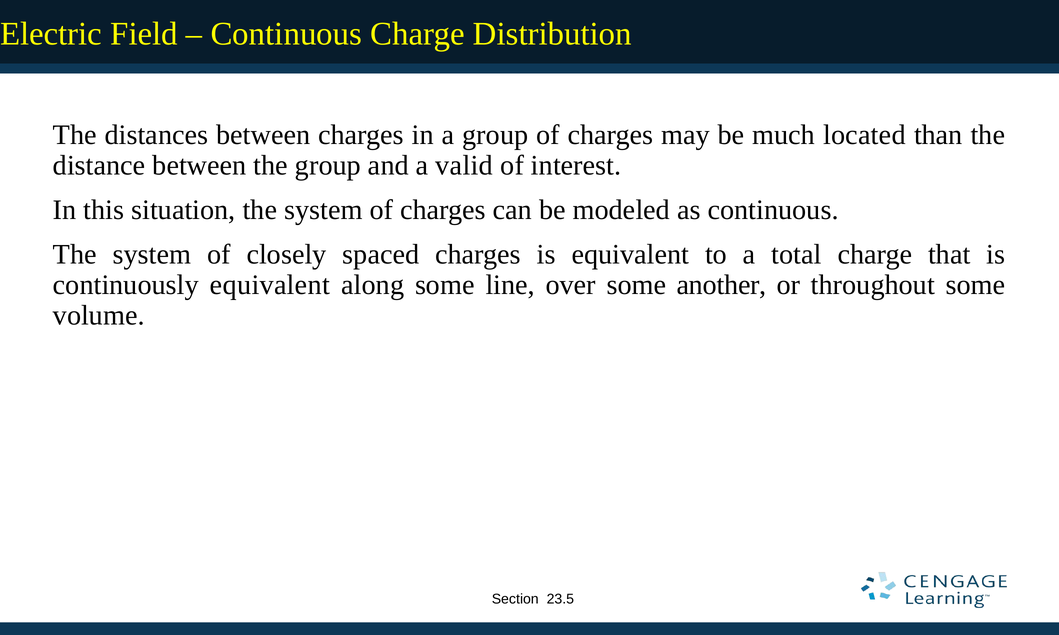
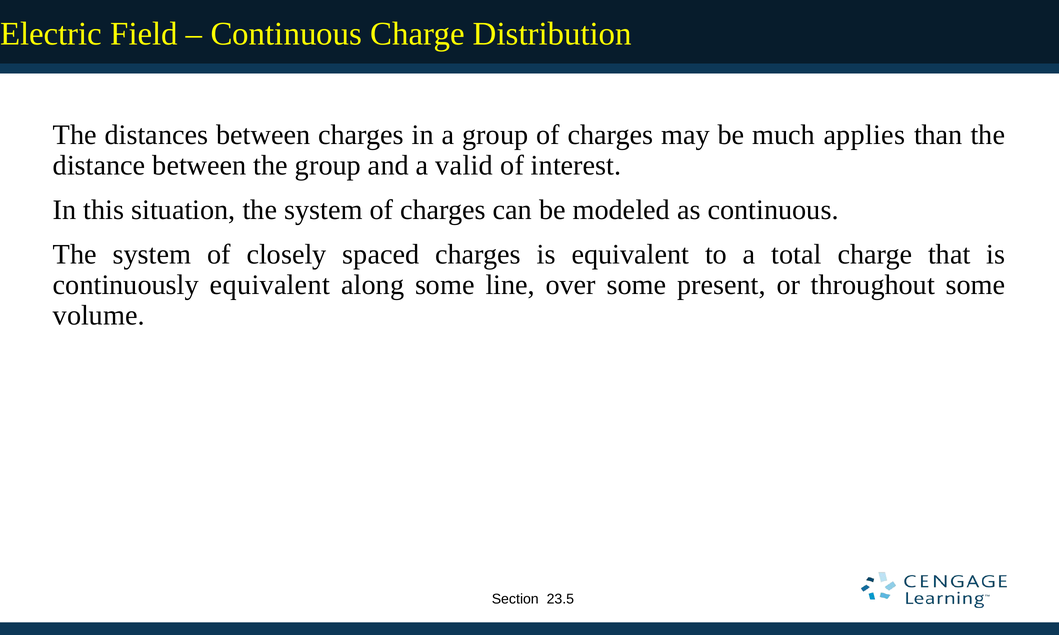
located: located -> applies
another: another -> present
